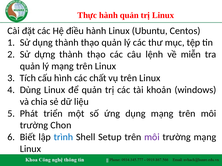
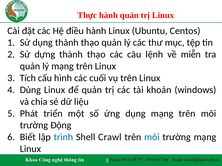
chất: chất -> cuối
Chon: Chon -> Động
Setup: Setup -> Crawl
môi at (152, 137) colour: purple -> blue
